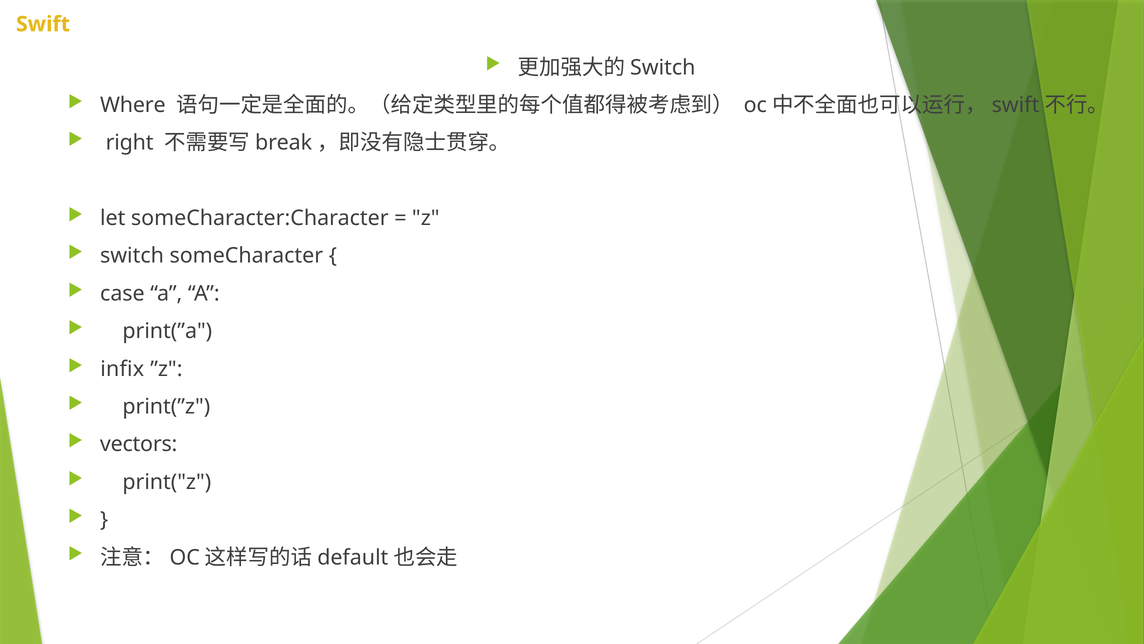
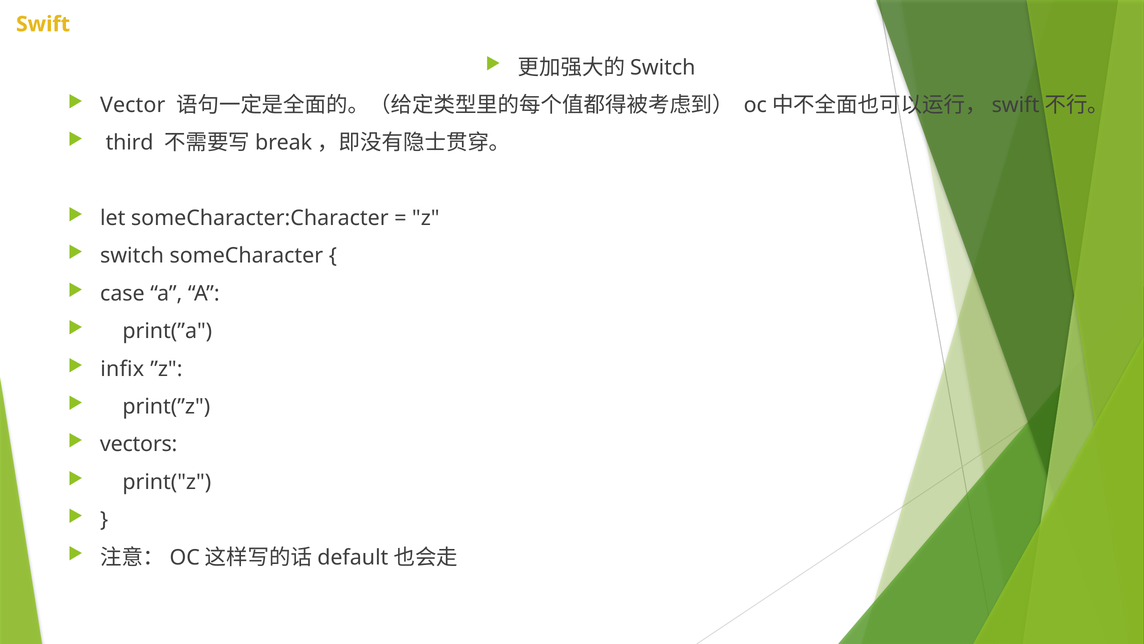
Where: Where -> Vector
right: right -> third
